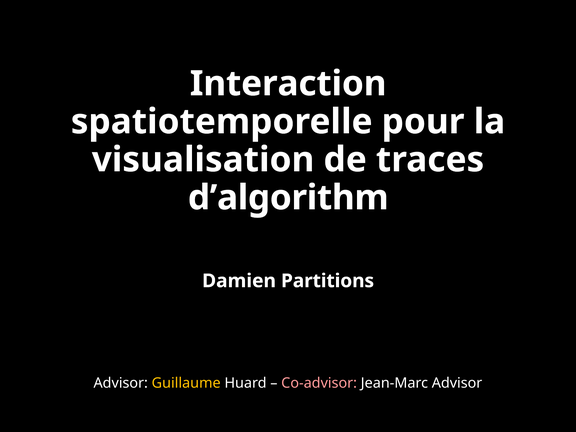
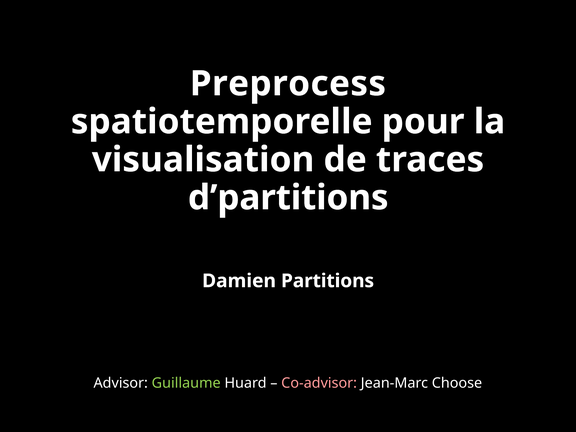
Interaction: Interaction -> Preprocess
d’algorithm: d’algorithm -> d’partitions
Guillaume colour: yellow -> light green
Jean-Marc Advisor: Advisor -> Choose
